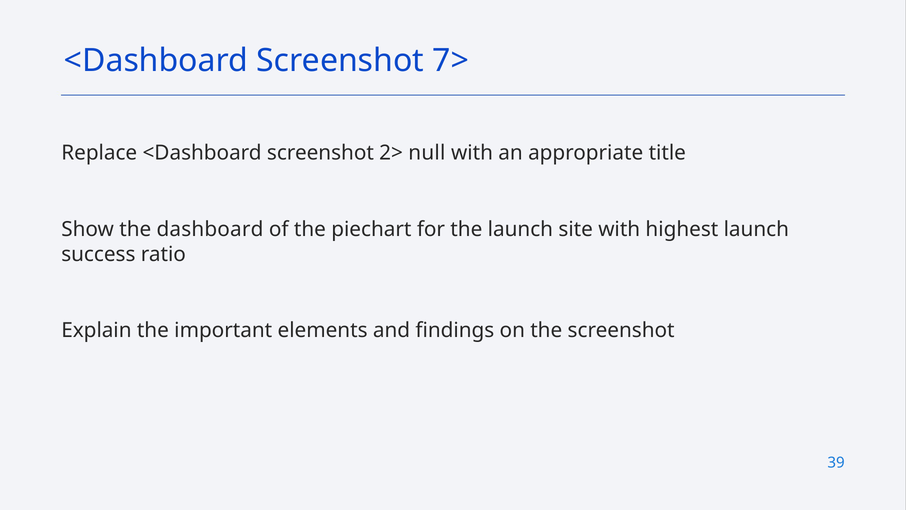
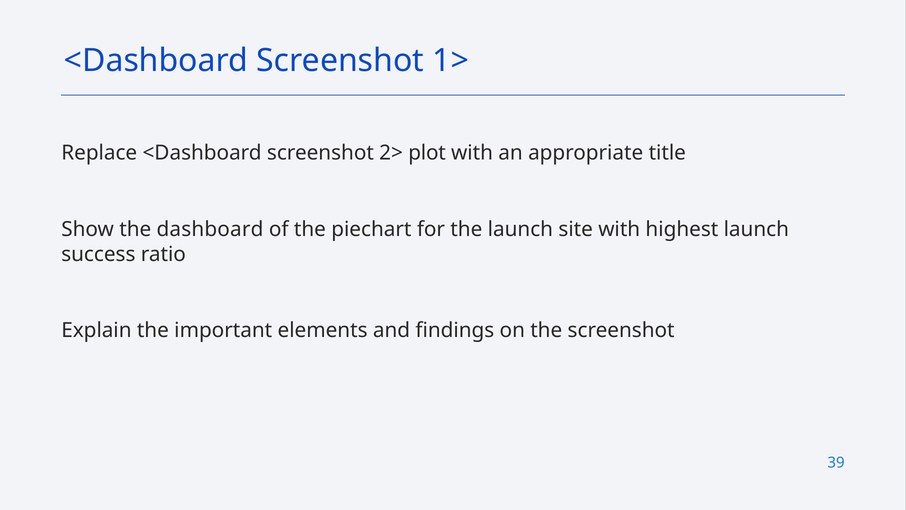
7>: 7> -> 1>
null: null -> plot
